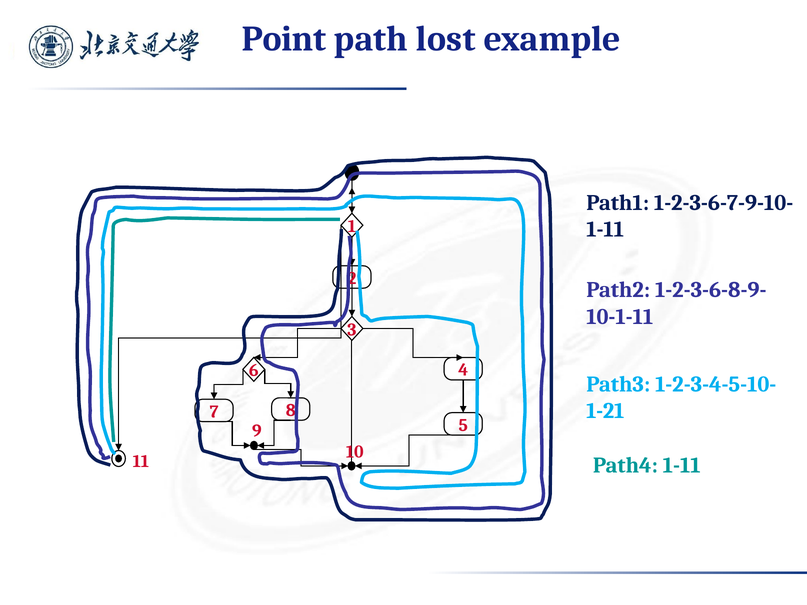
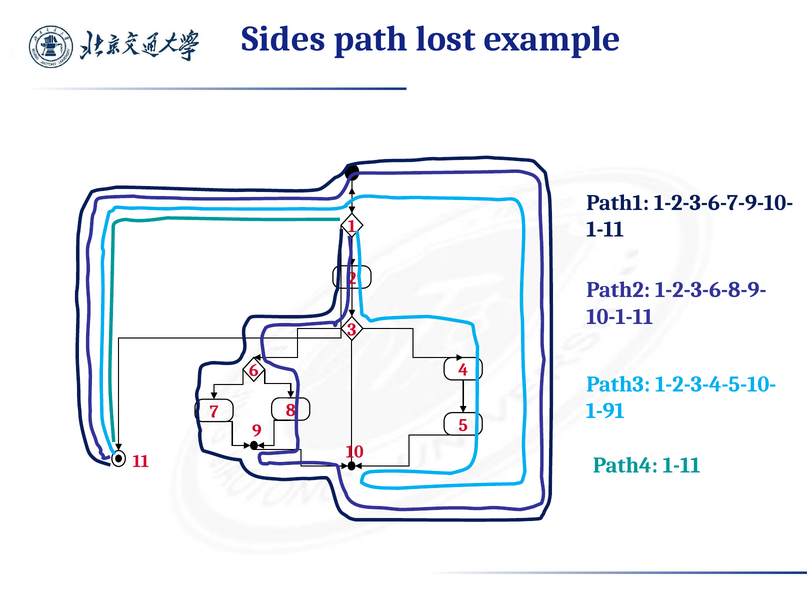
Point: Point -> Sides
1-21: 1-21 -> 1-91
